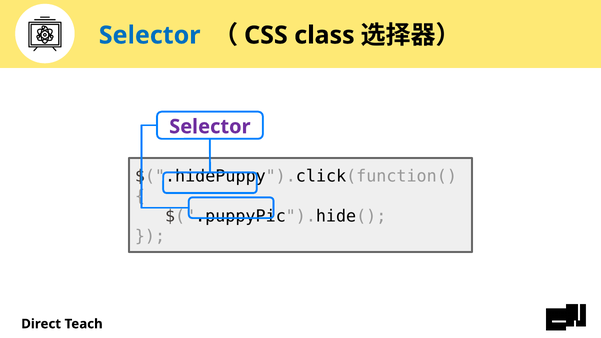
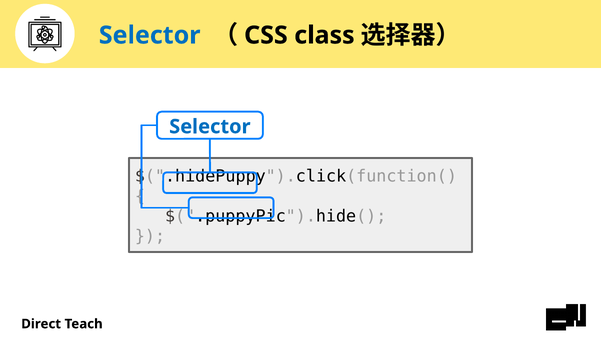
Selector at (210, 127) colour: purple -> blue
